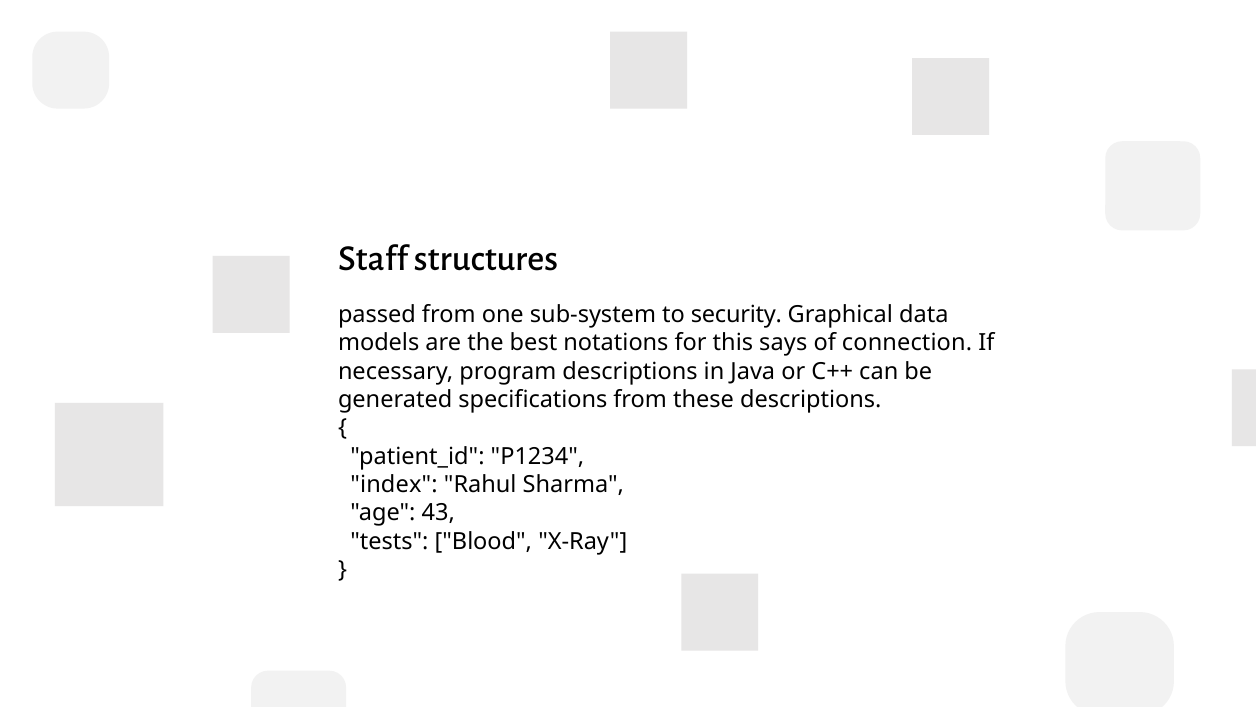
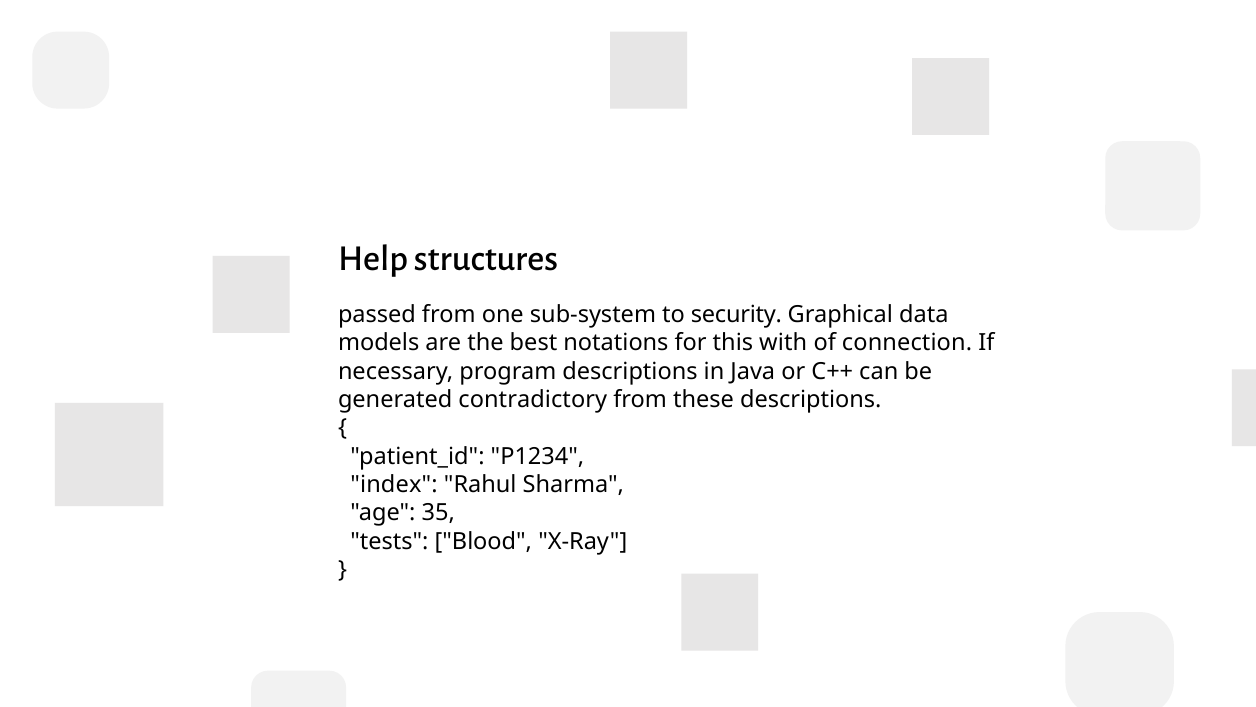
Staff: Staff -> Help
says: says -> with
specifications: specifications -> contradictory
43: 43 -> 35
